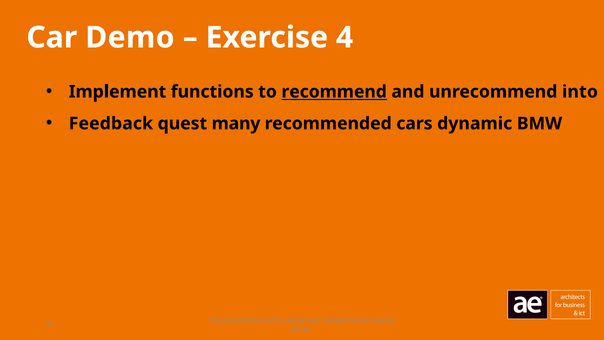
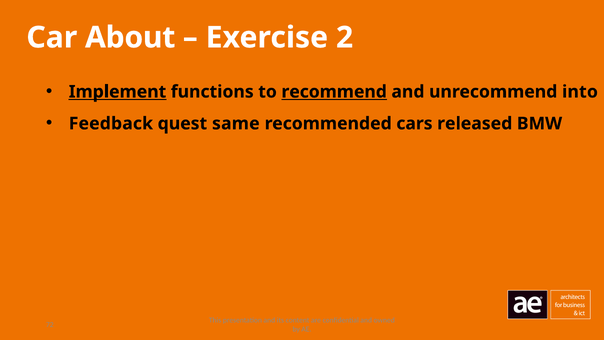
Demo: Demo -> About
4: 4 -> 2
Implement underline: none -> present
many: many -> same
dynamic: dynamic -> released
